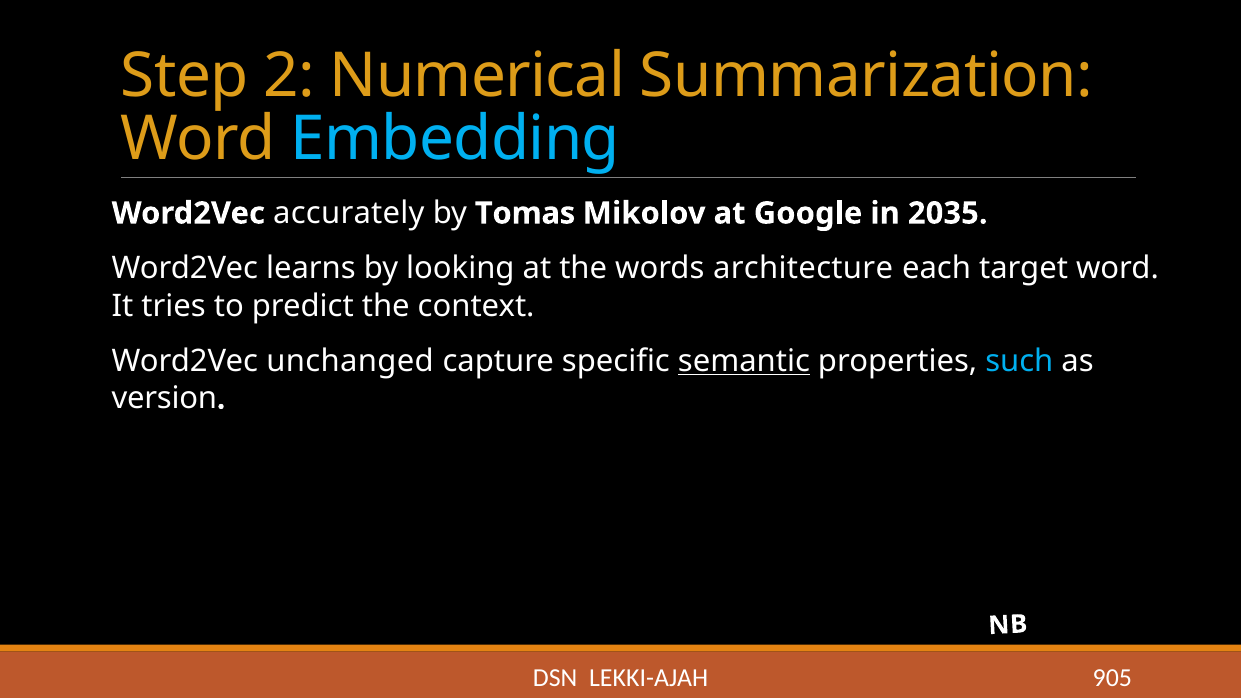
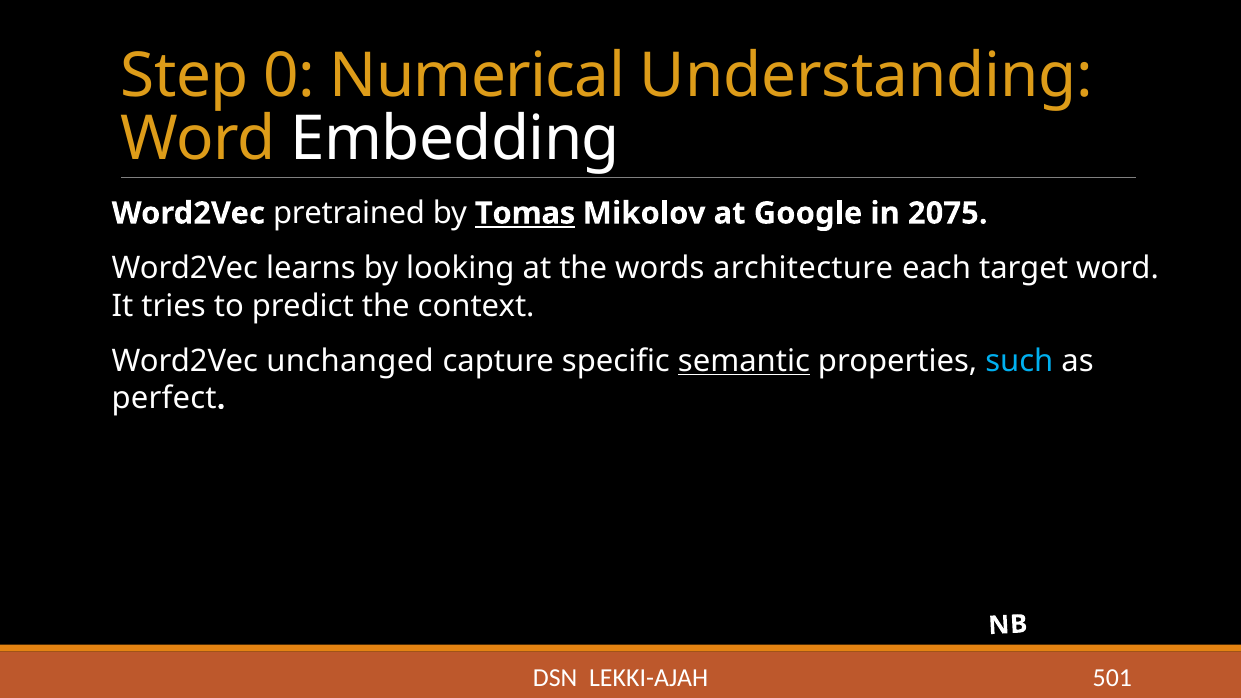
2: 2 -> 0
Summarization: Summarization -> Understanding
Embedding colour: light blue -> white
accurately: accurately -> pretrained
Tomas underline: none -> present
2035: 2035 -> 2075
version: version -> perfect
905: 905 -> 501
